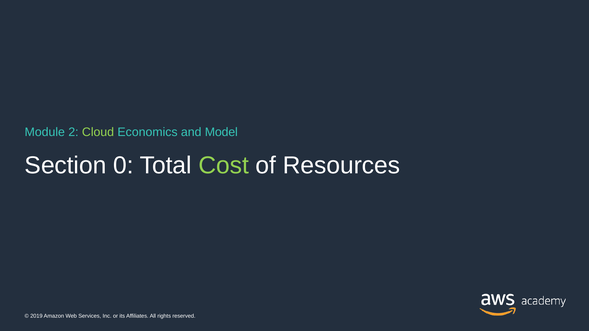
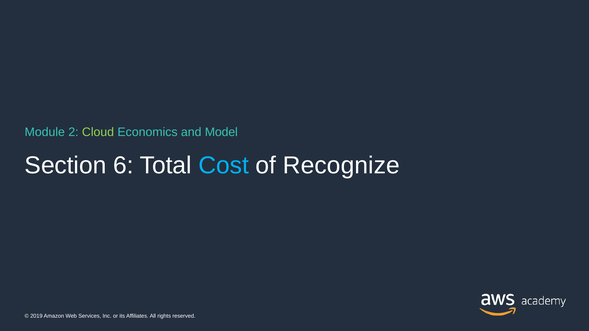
0: 0 -> 6
Cost colour: light green -> light blue
Resources: Resources -> Recognize
